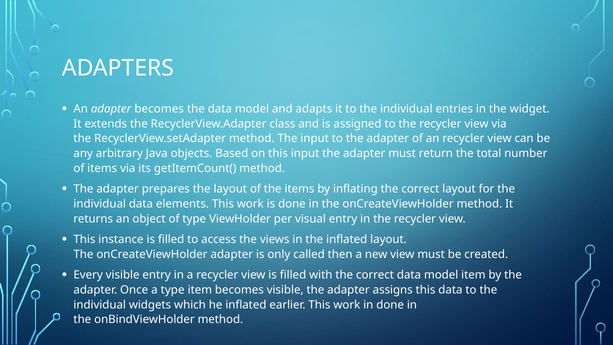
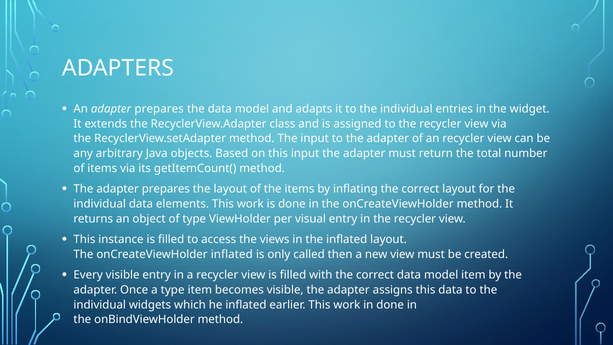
An adapter becomes: becomes -> prepares
onCreateViewHolder adapter: adapter -> inflated
